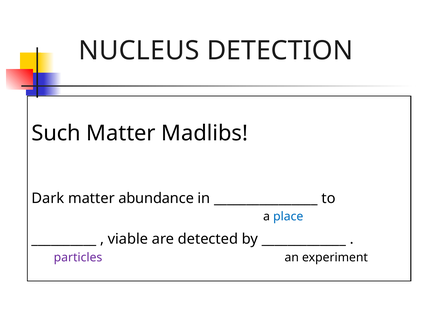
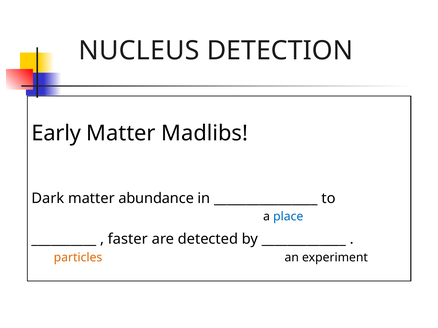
Such: Such -> Early
viable: viable -> faster
particles colour: purple -> orange
